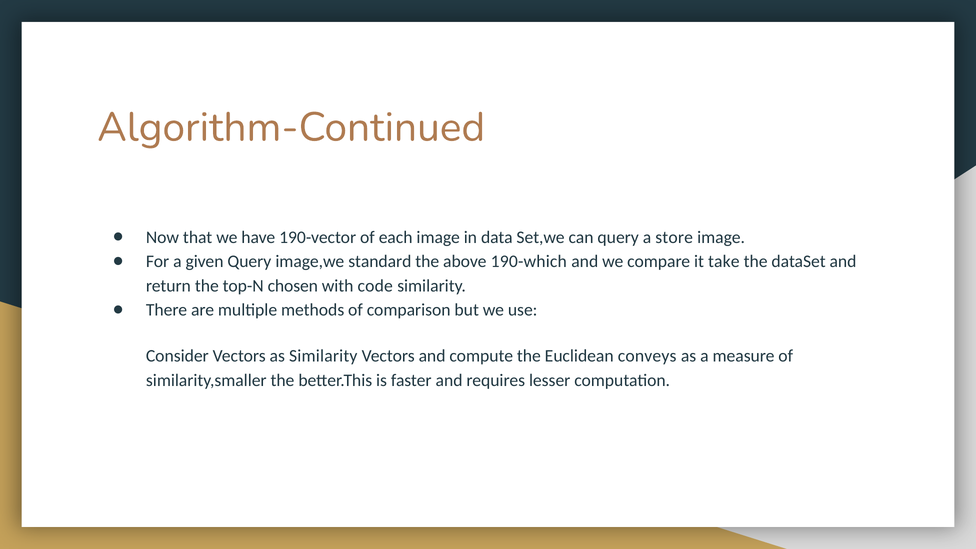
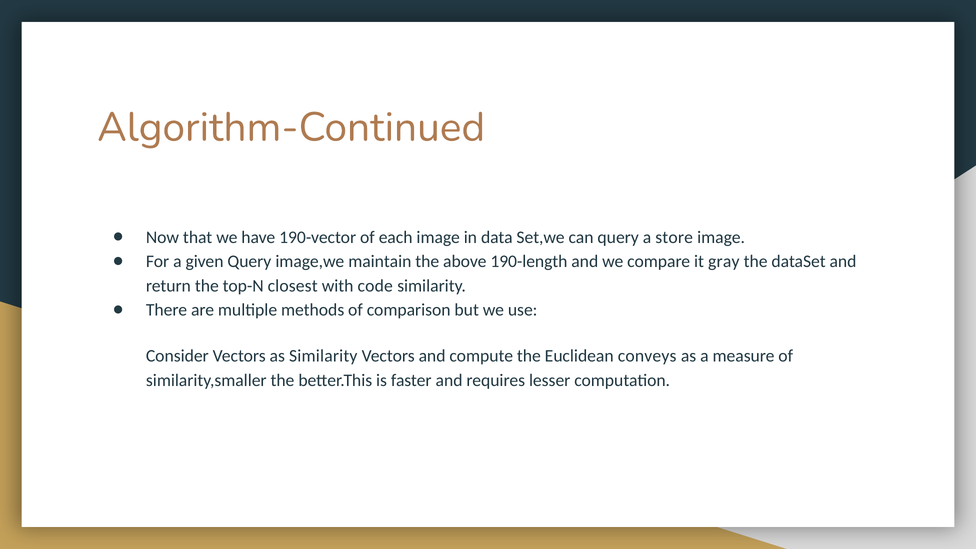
standard: standard -> maintain
190-which: 190-which -> 190-length
take: take -> gray
chosen: chosen -> closest
